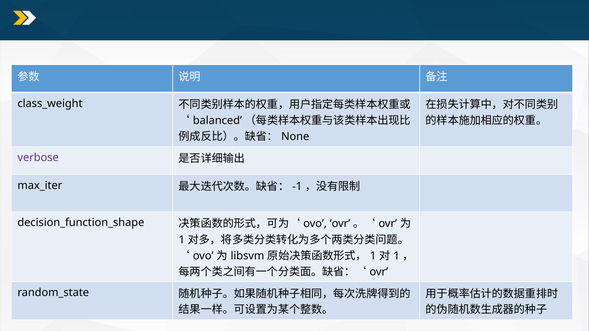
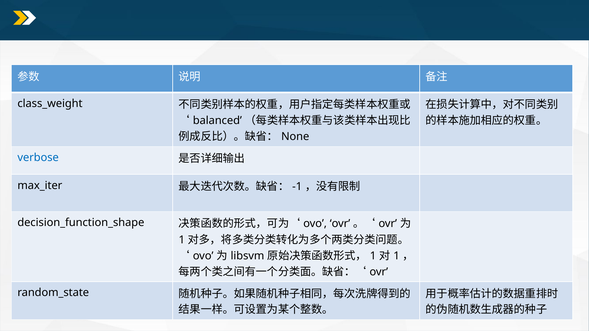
verbose colour: purple -> blue
